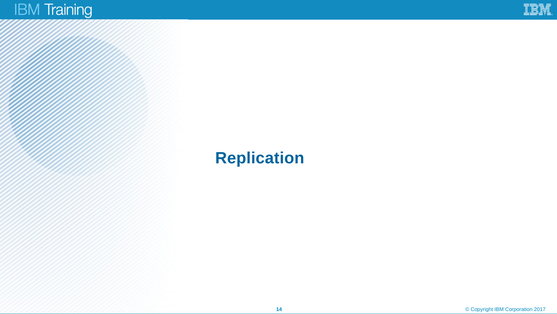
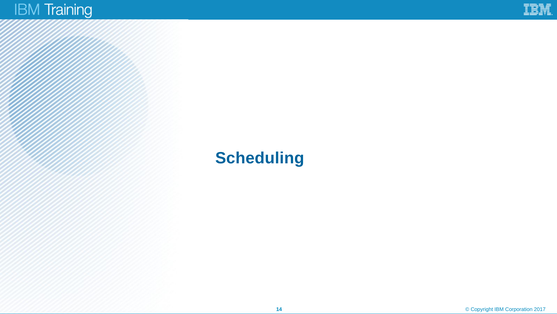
Replication: Replication -> Scheduling
